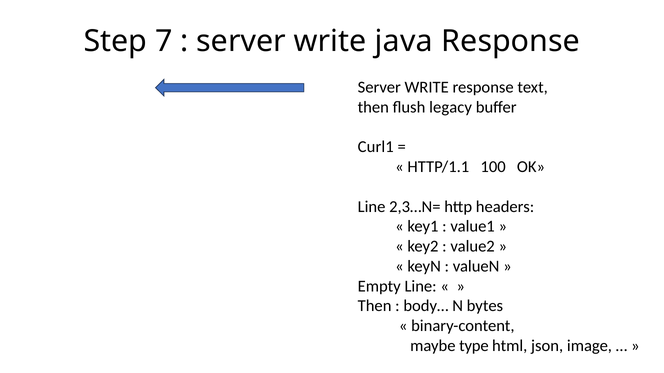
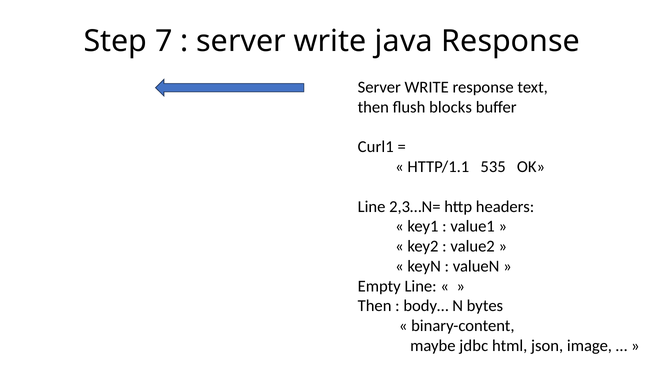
legacy: legacy -> blocks
100: 100 -> 535
type: type -> jdbc
